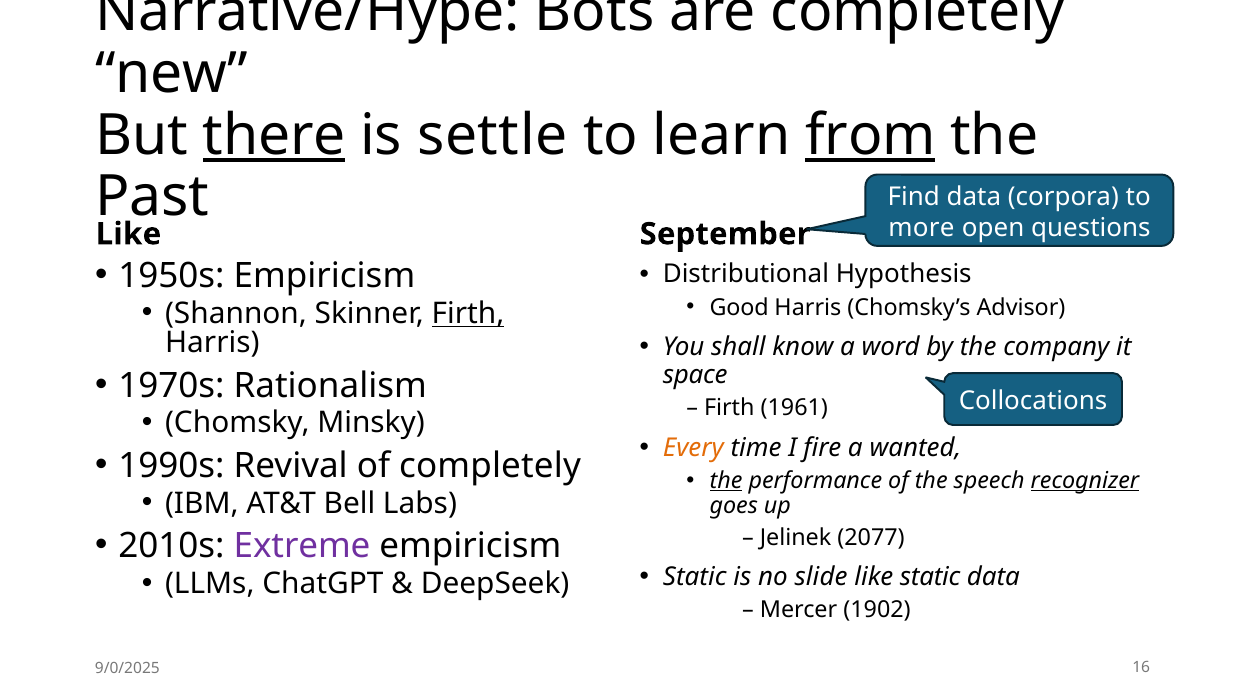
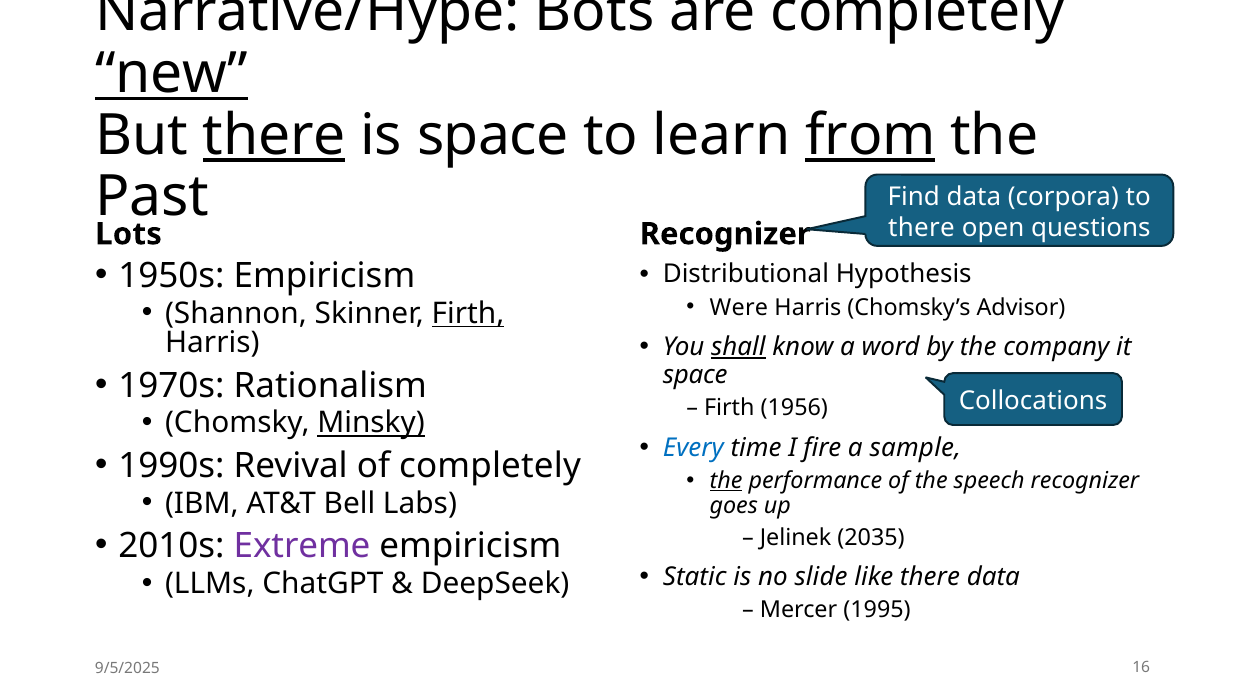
new underline: none -> present
is settle: settle -> space
more at (921, 228): more -> there
Like at (128, 234): Like -> Lots
September at (725, 234): September -> Recognizer
Good: Good -> Were
shall underline: none -> present
1961: 1961 -> 1956
Minsky underline: none -> present
Every colour: orange -> blue
wanted: wanted -> sample
recognizer at (1085, 481) underline: present -> none
2077: 2077 -> 2035
like static: static -> there
1902: 1902 -> 1995
9/0/2025: 9/0/2025 -> 9/5/2025
